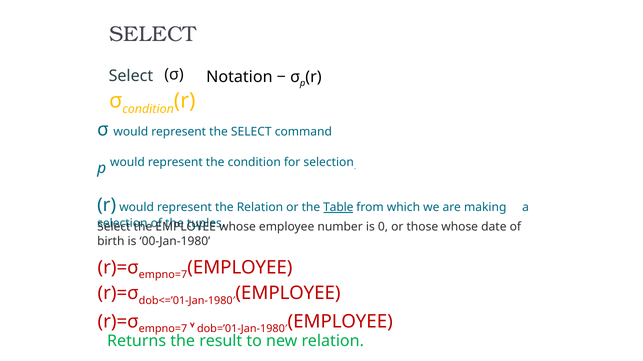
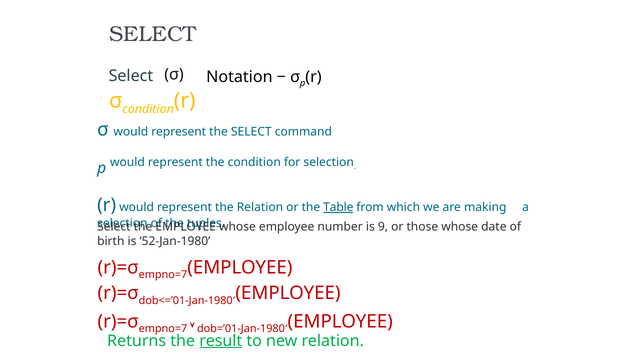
0: 0 -> 9
00-Jan-1980: 00-Jan-1980 -> 52-Jan-1980
result underline: none -> present
